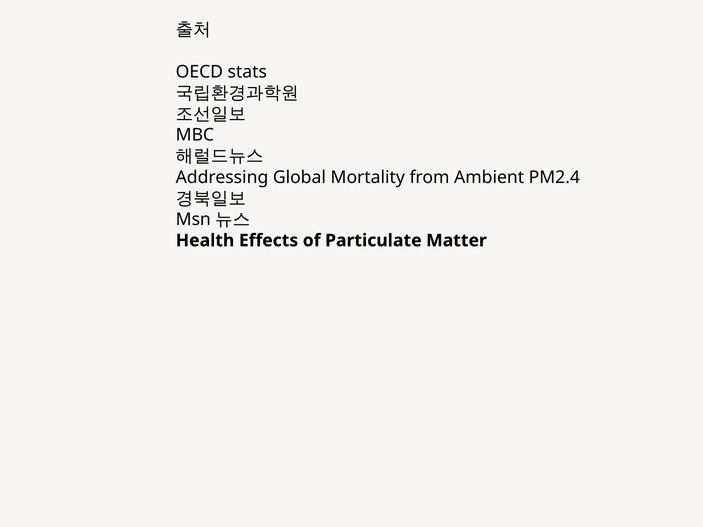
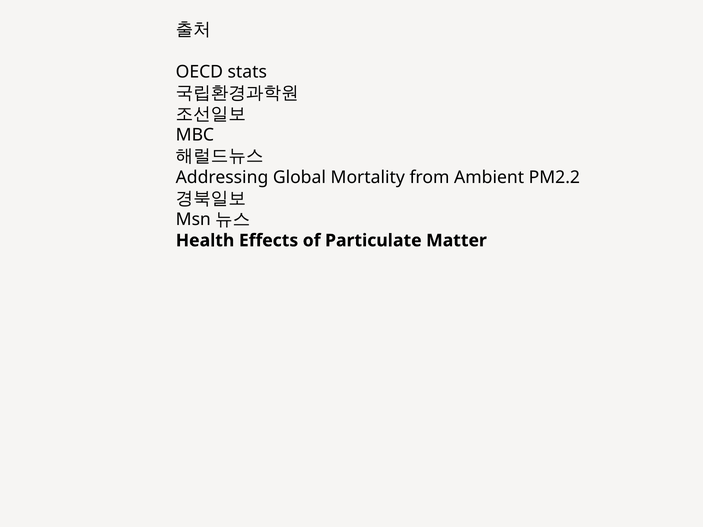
PM2.4: PM2.4 -> PM2.2
